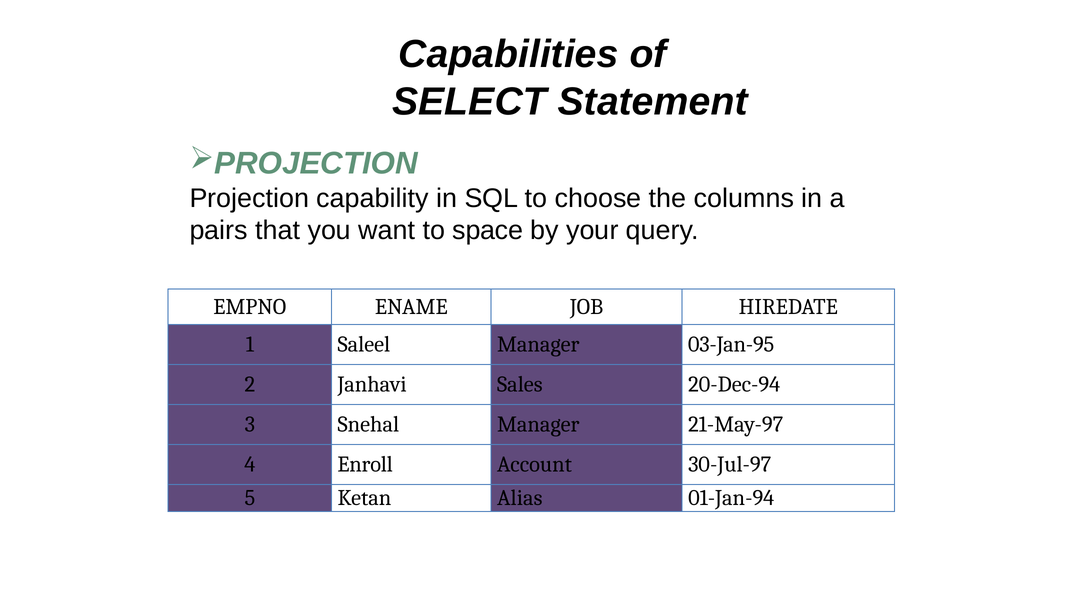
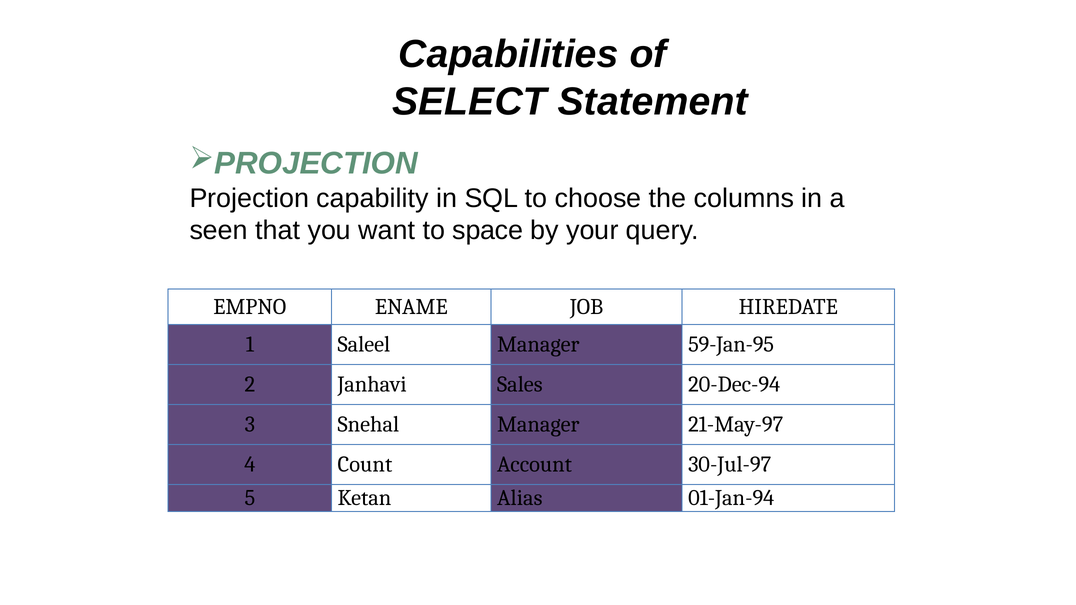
pairs: pairs -> seen
03-Jan-95: 03-Jan-95 -> 59-Jan-95
Enroll: Enroll -> Count
